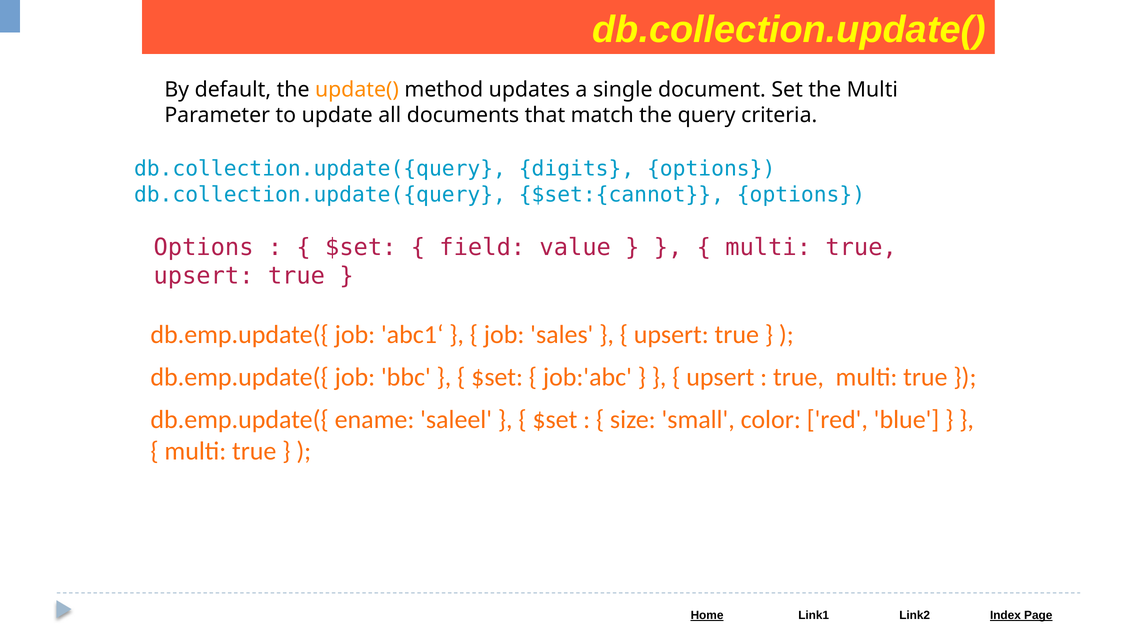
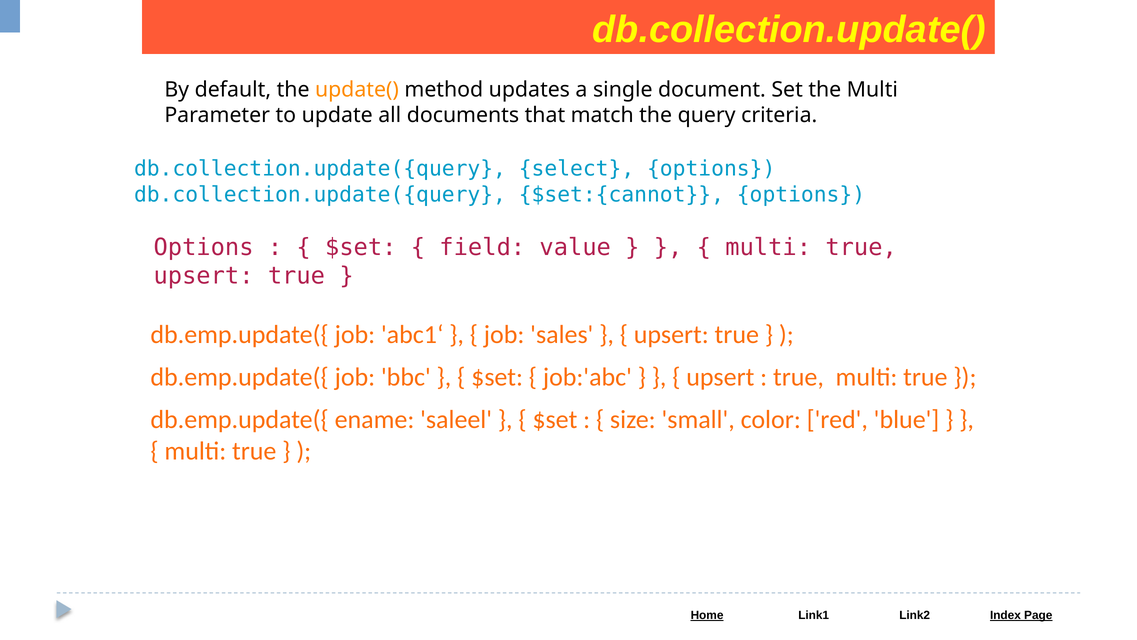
digits: digits -> select
